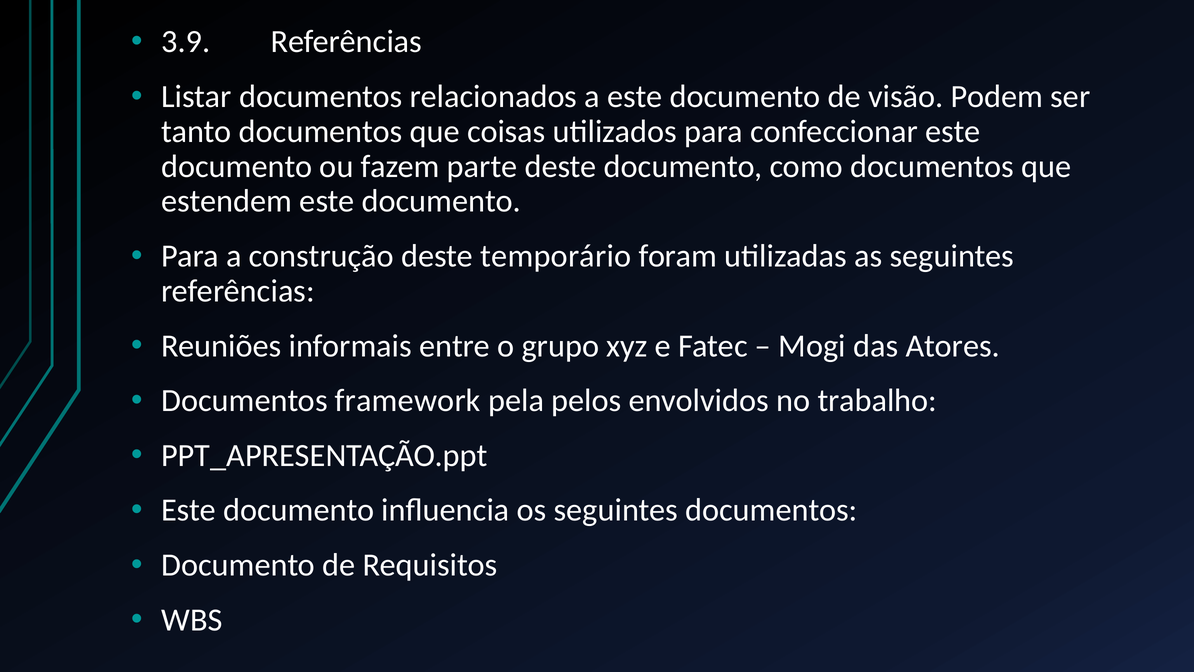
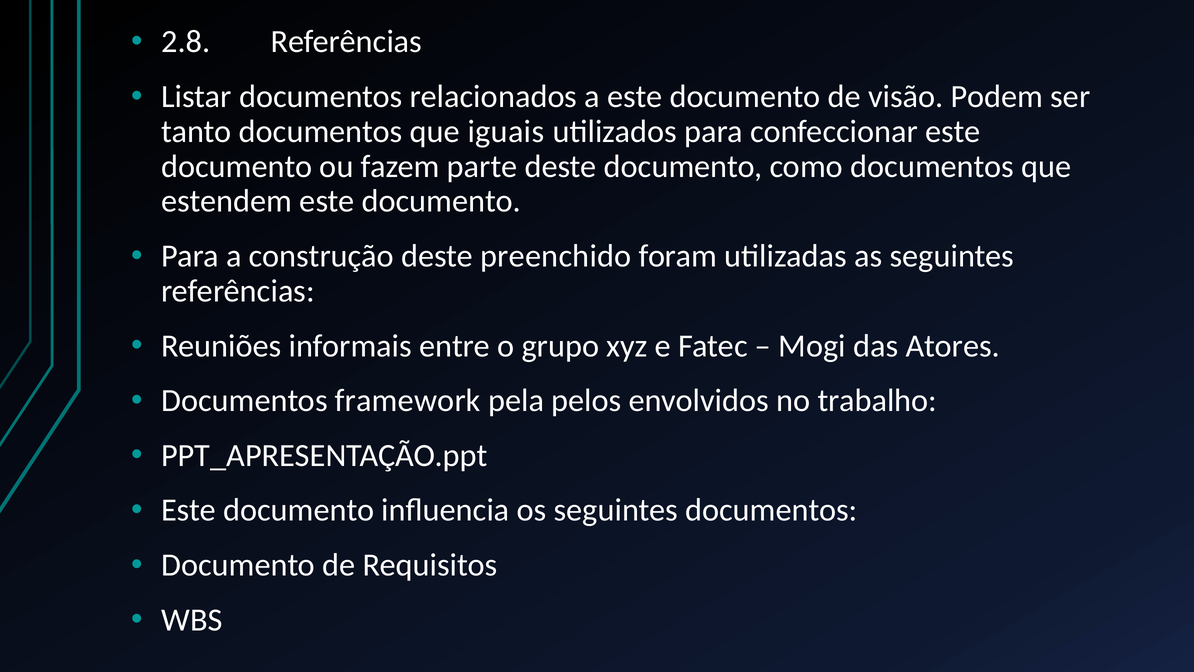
3.9: 3.9 -> 2.8
coisas: coisas -> iguais
temporário: temporário -> preenchido
